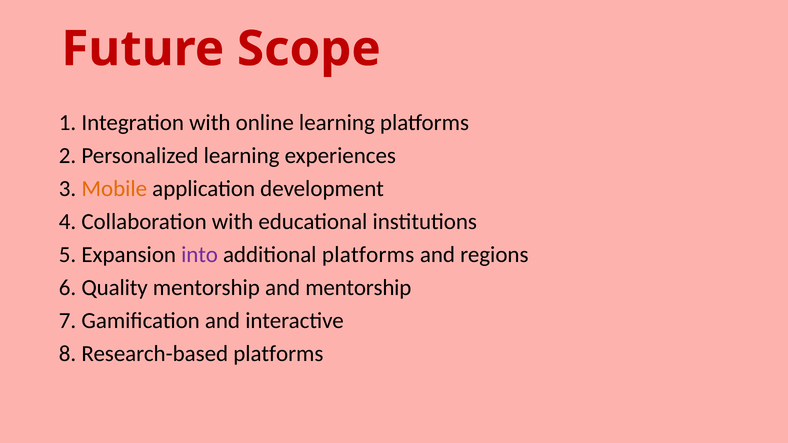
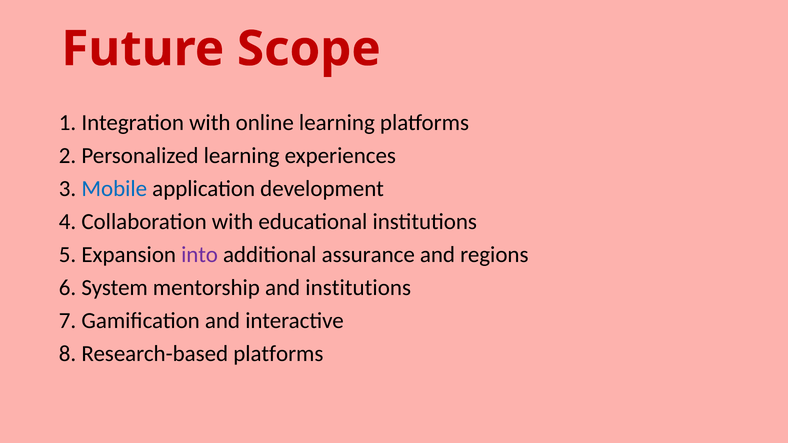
Mobile colour: orange -> blue
additional platforms: platforms -> assurance
Quality: Quality -> System
and mentorship: mentorship -> institutions
